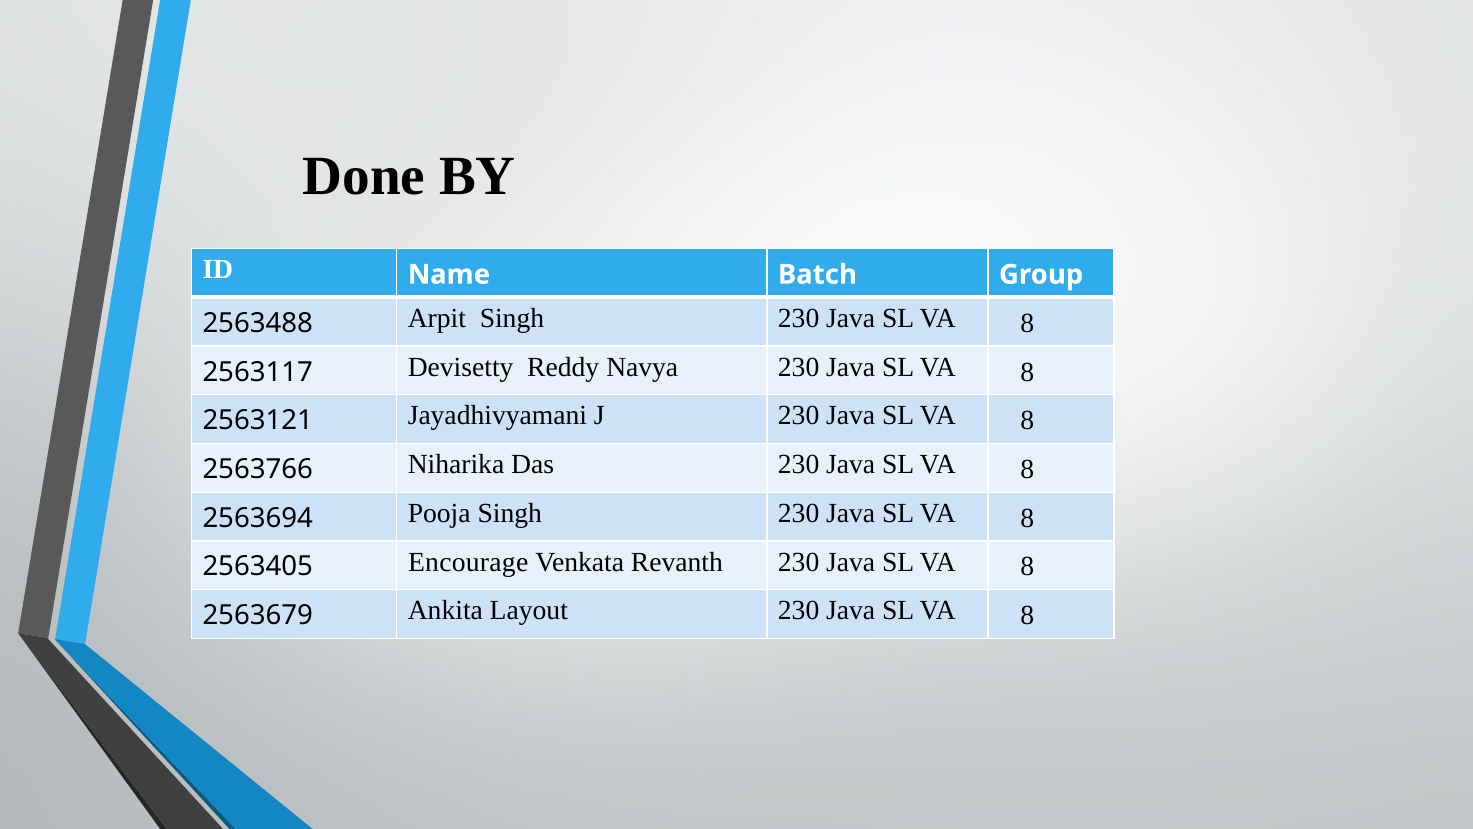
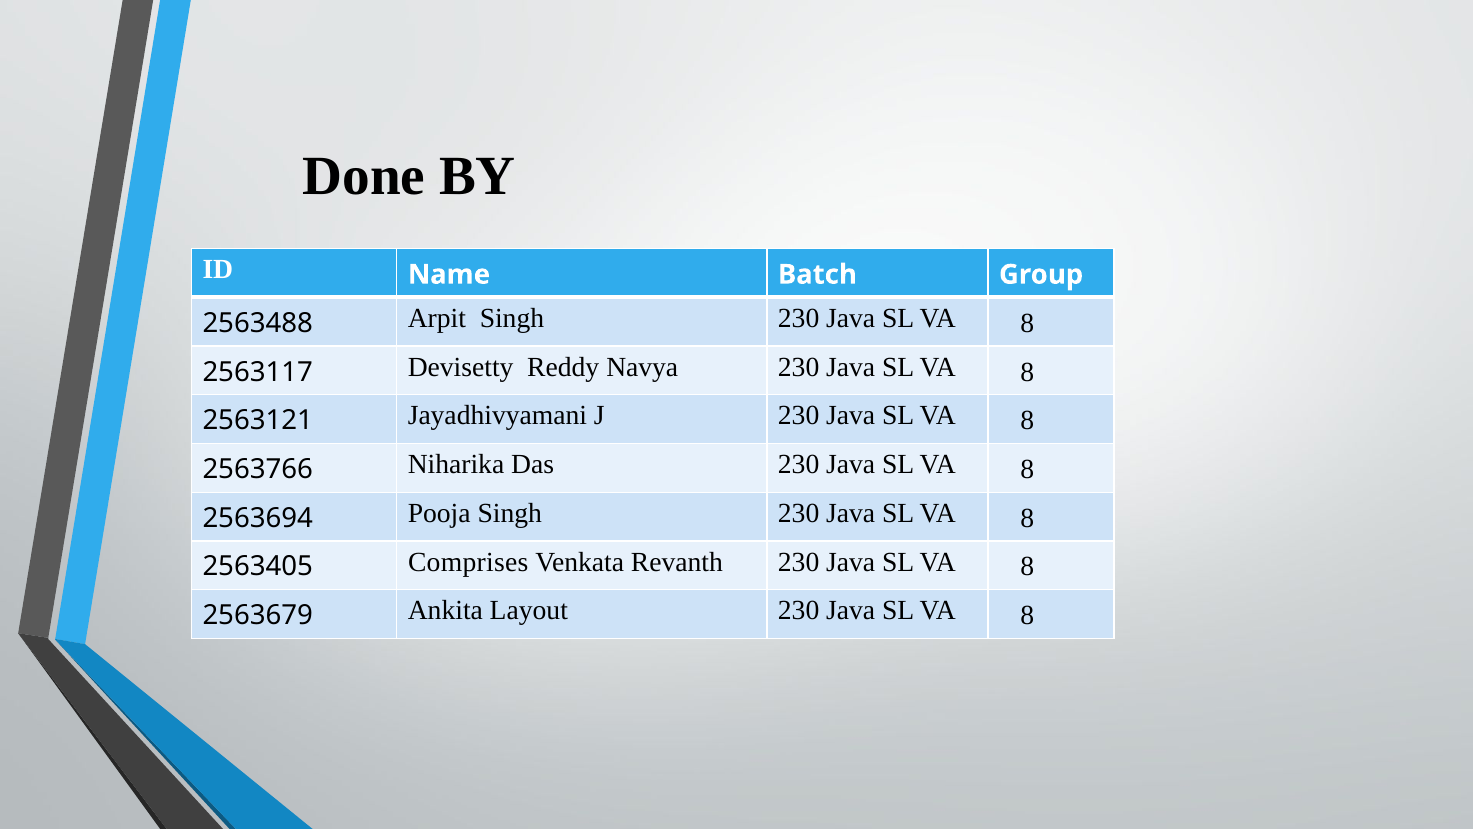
Encourage: Encourage -> Comprises
